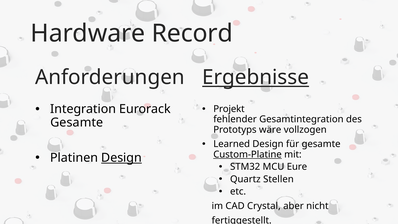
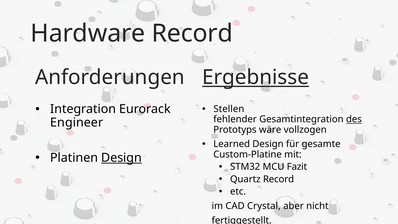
Projekt: Projekt -> Stellen
des underline: none -> present
Gesamte at (77, 122): Gesamte -> Engineer
Custom-Platine underline: present -> none
Eure: Eure -> Fazit
Quartz Stellen: Stellen -> Record
